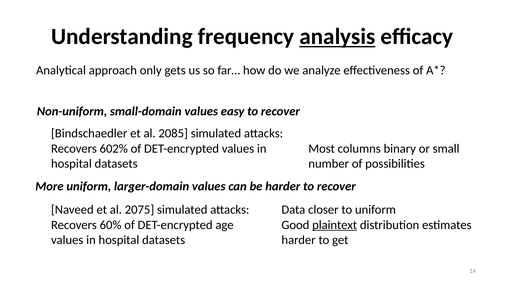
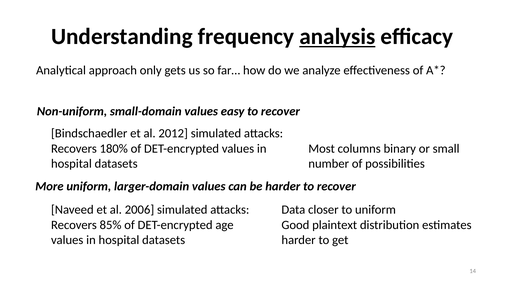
2085: 2085 -> 2012
602%: 602% -> 180%
2075: 2075 -> 2006
60%: 60% -> 85%
plaintext underline: present -> none
